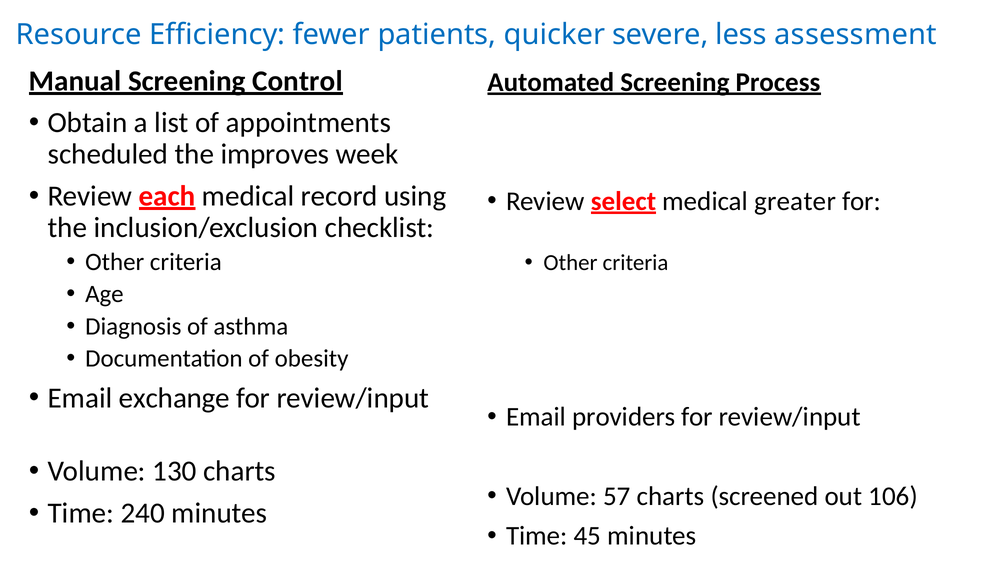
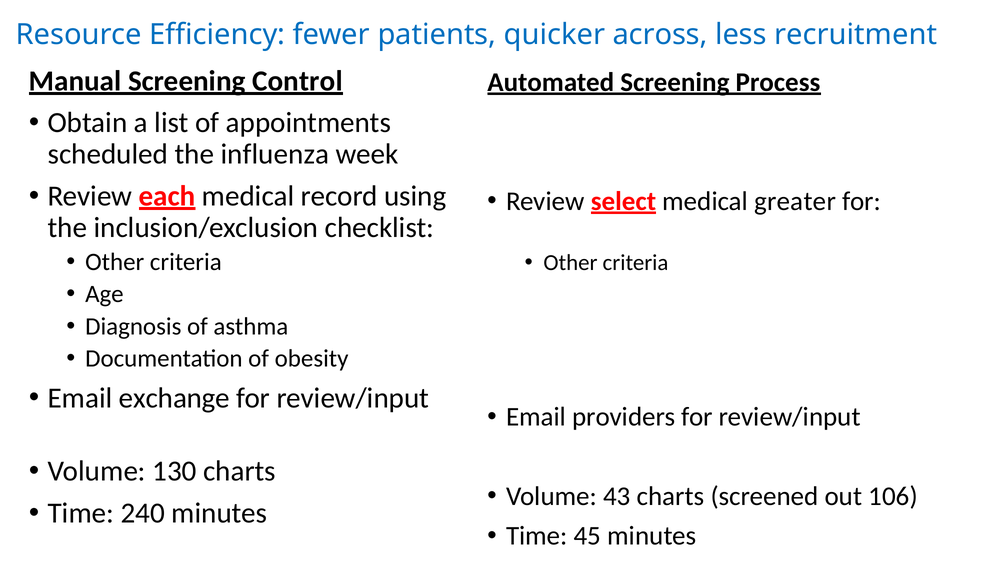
severe: severe -> across
assessment: assessment -> recruitment
improves: improves -> influenza
57: 57 -> 43
